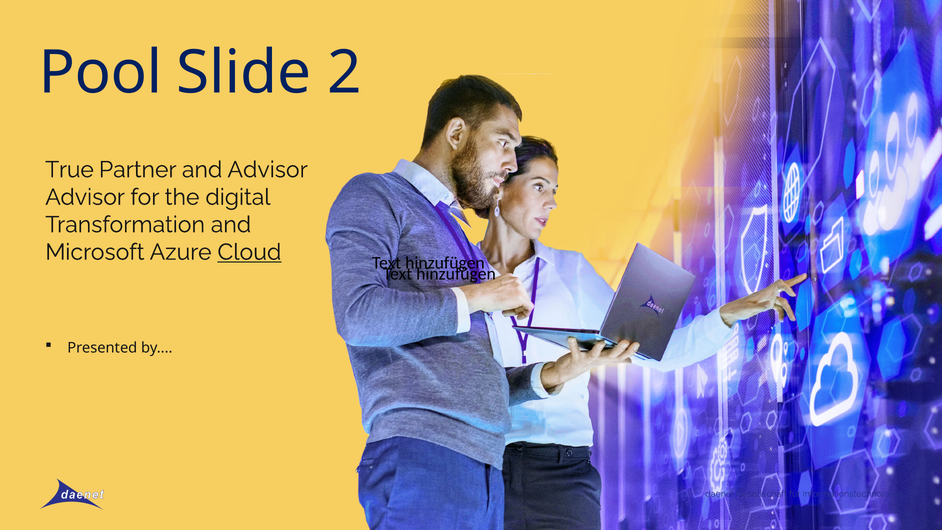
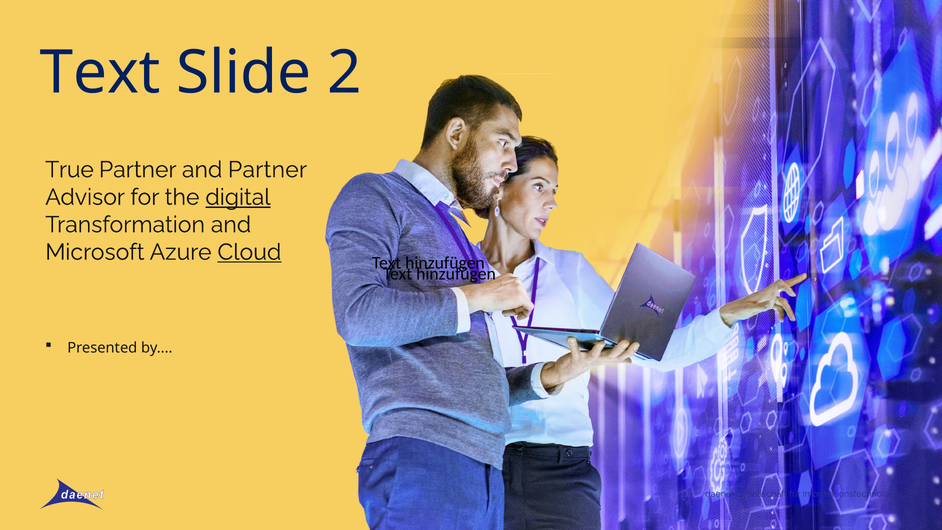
Pool at (100, 73): Pool -> Text
and Advisor: Advisor -> Partner
digital underline: none -> present
